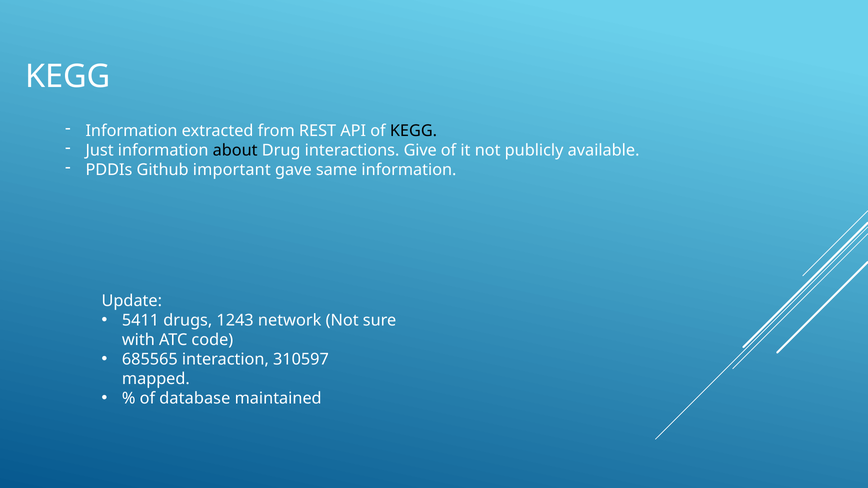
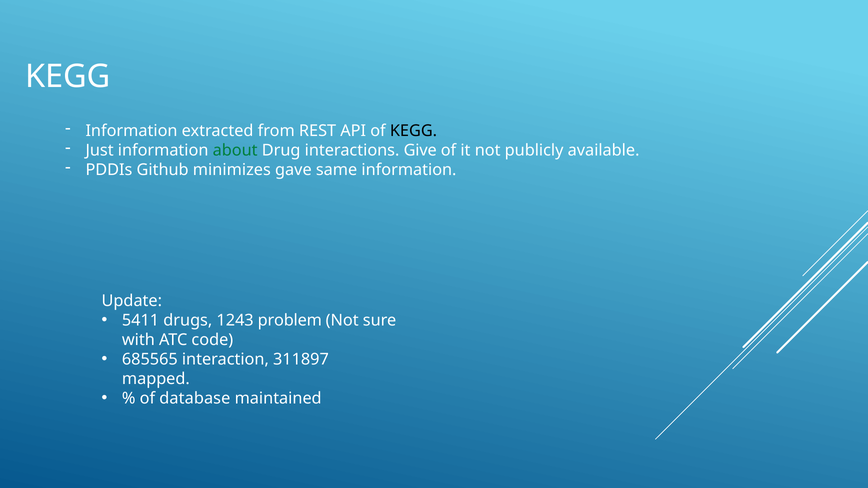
about colour: black -> green
important: important -> minimizes
network: network -> problem
310597: 310597 -> 311897
